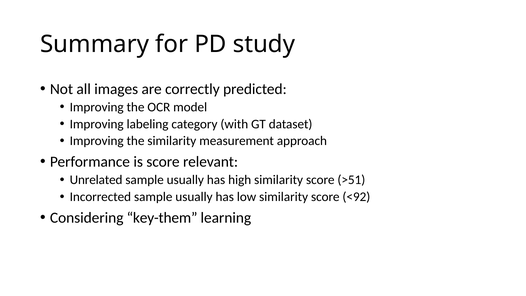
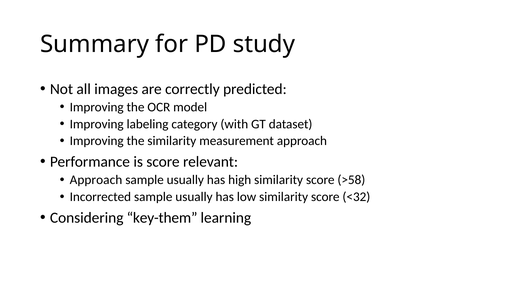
Unrelated at (96, 180): Unrelated -> Approach
>51: >51 -> >58
<92: <92 -> <32
